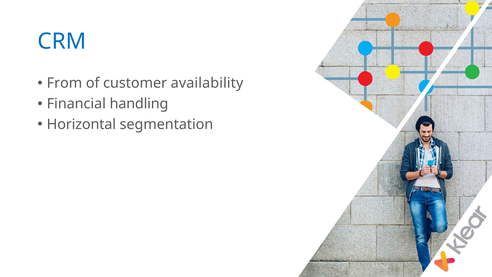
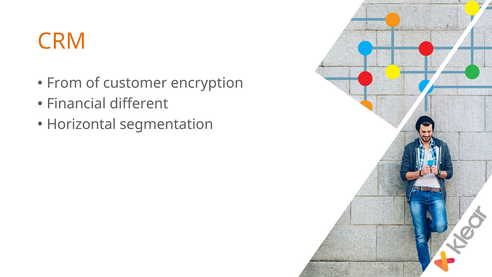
CRM colour: blue -> orange
availability: availability -> encryption
handling: handling -> different
